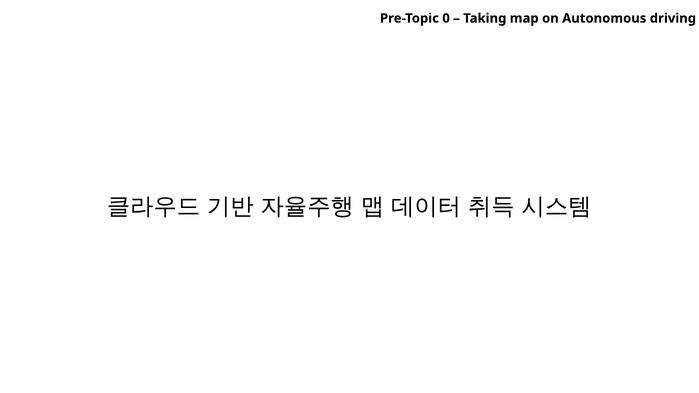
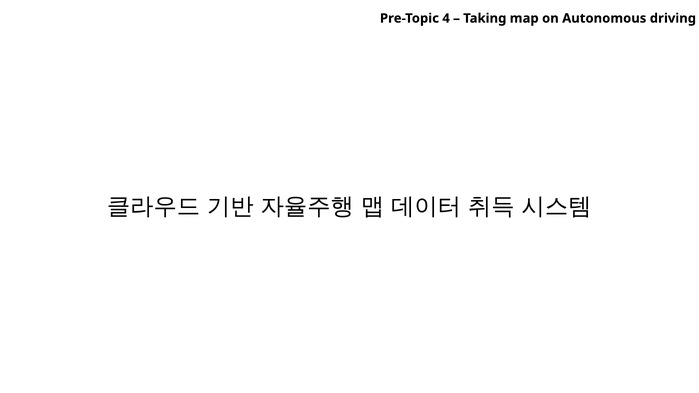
0: 0 -> 4
